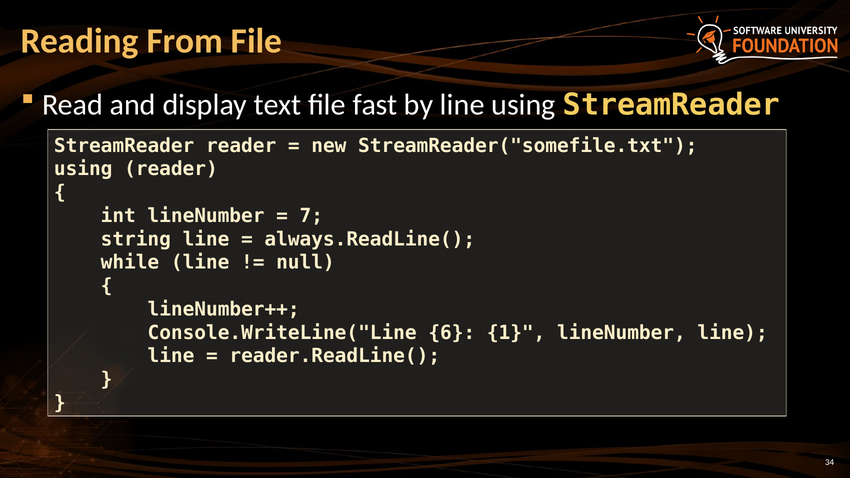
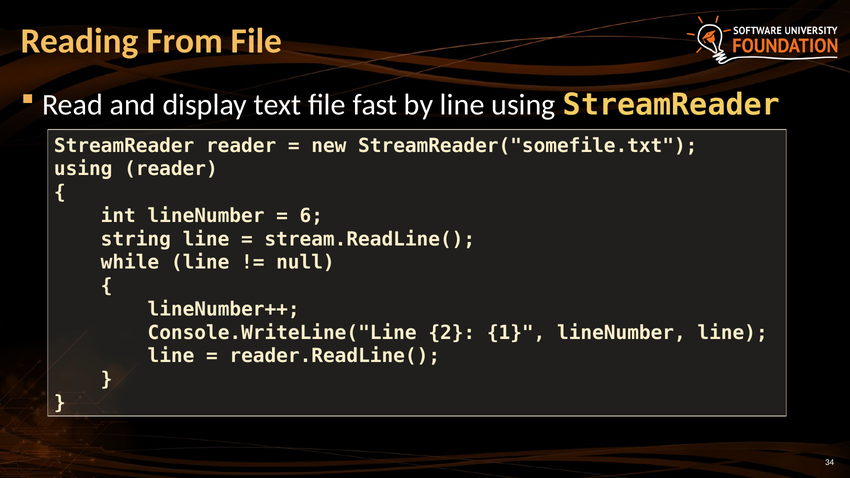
7: 7 -> 6
always.ReadLine(: always.ReadLine( -> stream.ReadLine(
6: 6 -> 2
